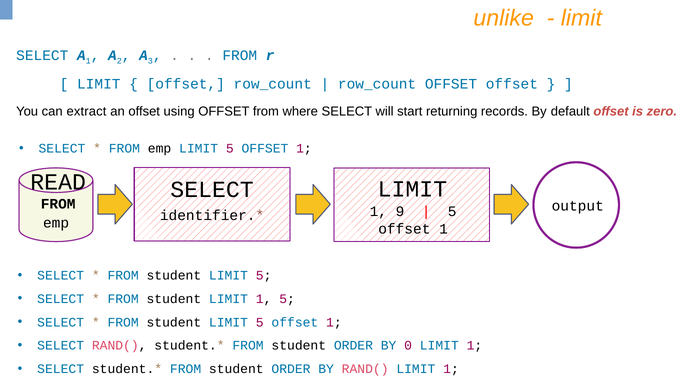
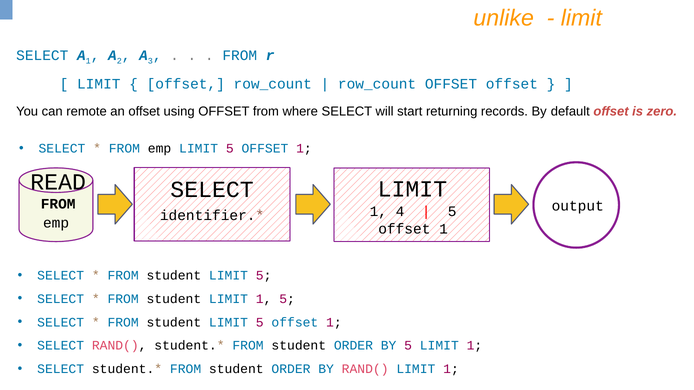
extract: extract -> remote
9: 9 -> 4
BY 0: 0 -> 5
